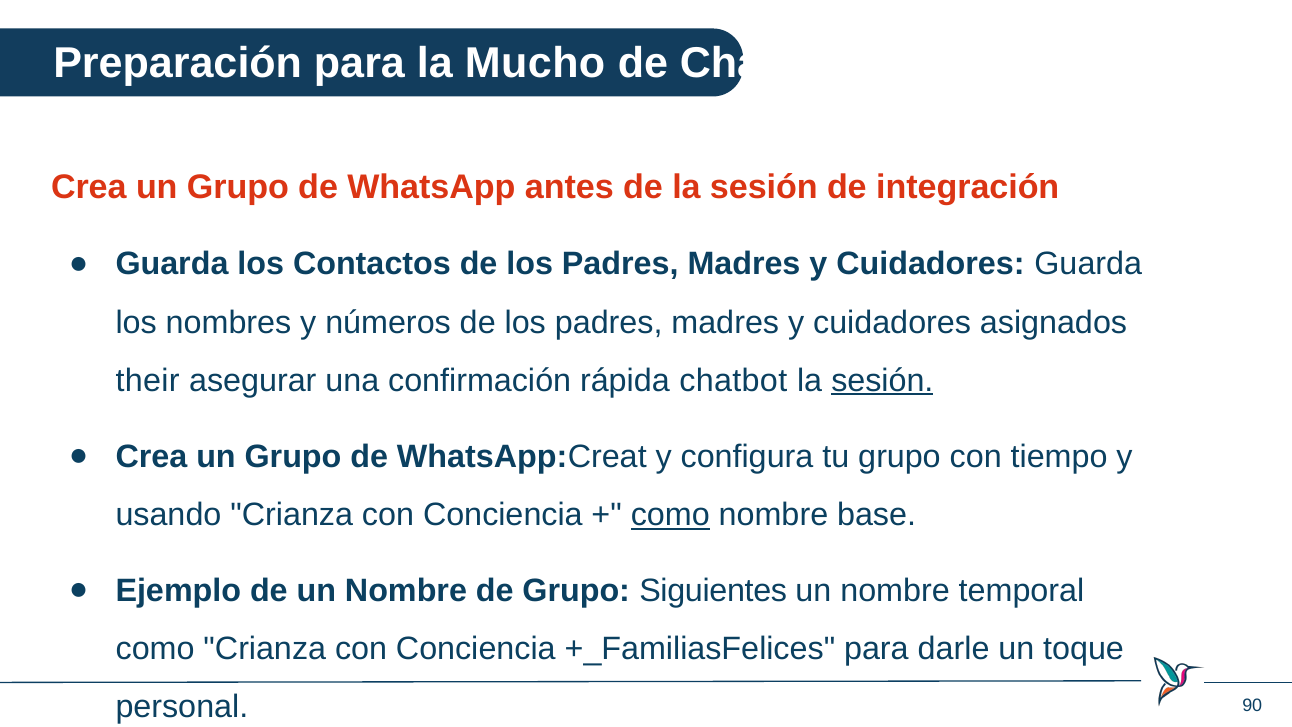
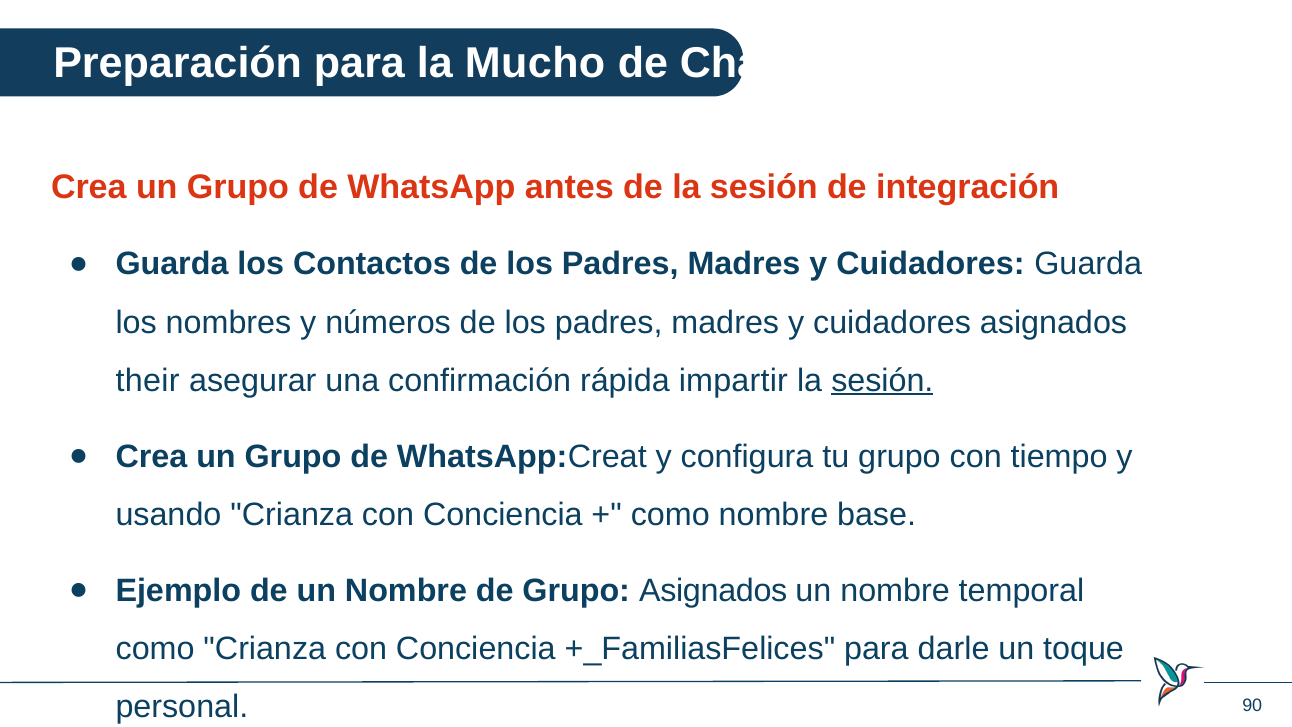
chatbot: chatbot -> impartir
como at (670, 515) underline: present -> none
Grupo Siguientes: Siguientes -> Asignados
